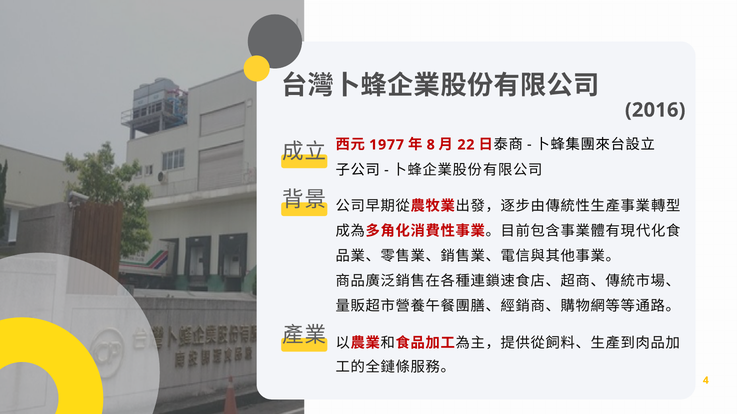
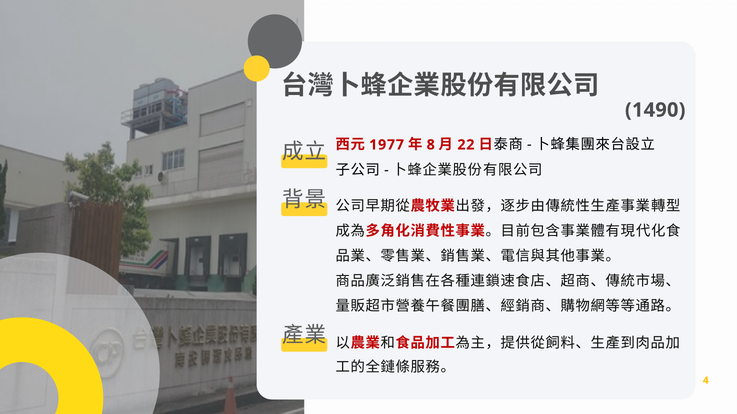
2016: 2016 -> 1490
